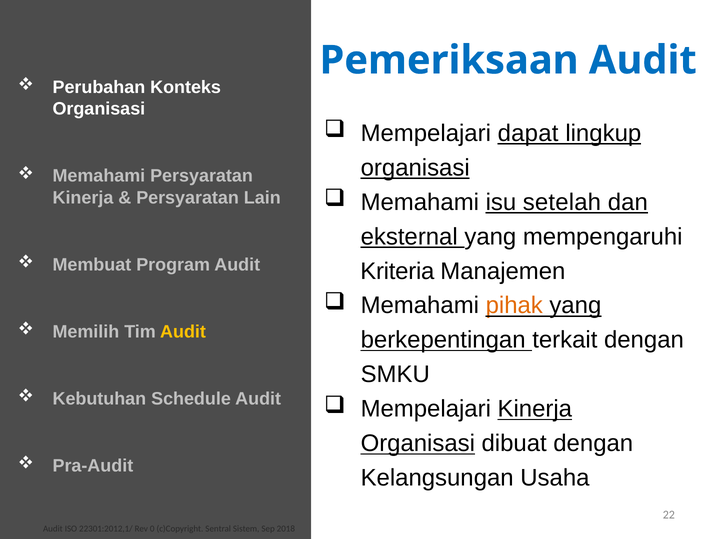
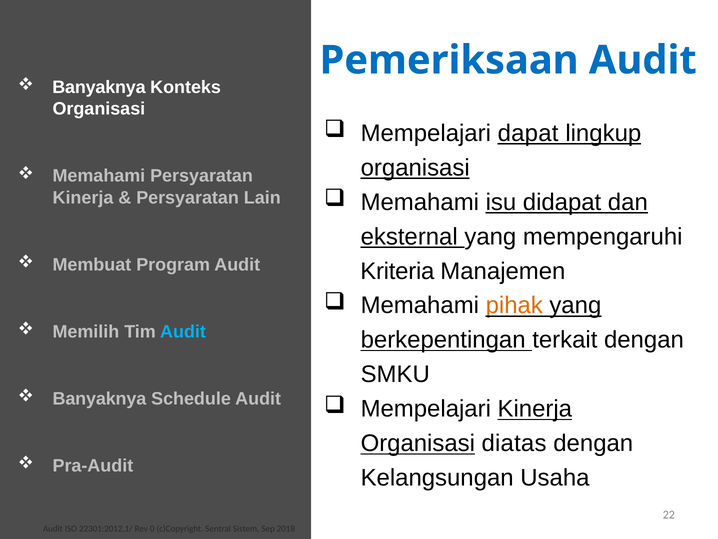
Perubahan at (99, 87): Perubahan -> Banyaknya
setelah: setelah -> didapat
Audit at (183, 331) colour: yellow -> light blue
Kebutuhan at (99, 398): Kebutuhan -> Banyaknya
dibuat: dibuat -> diatas
